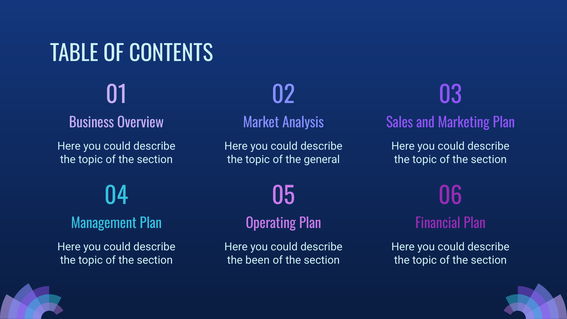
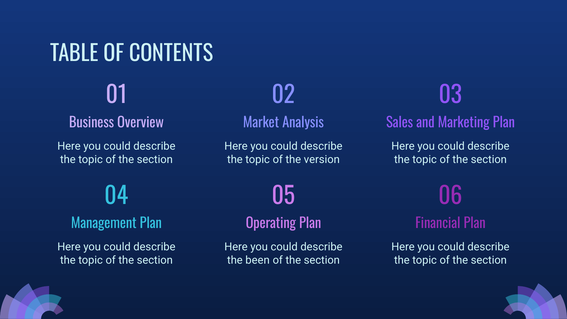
general: general -> version
